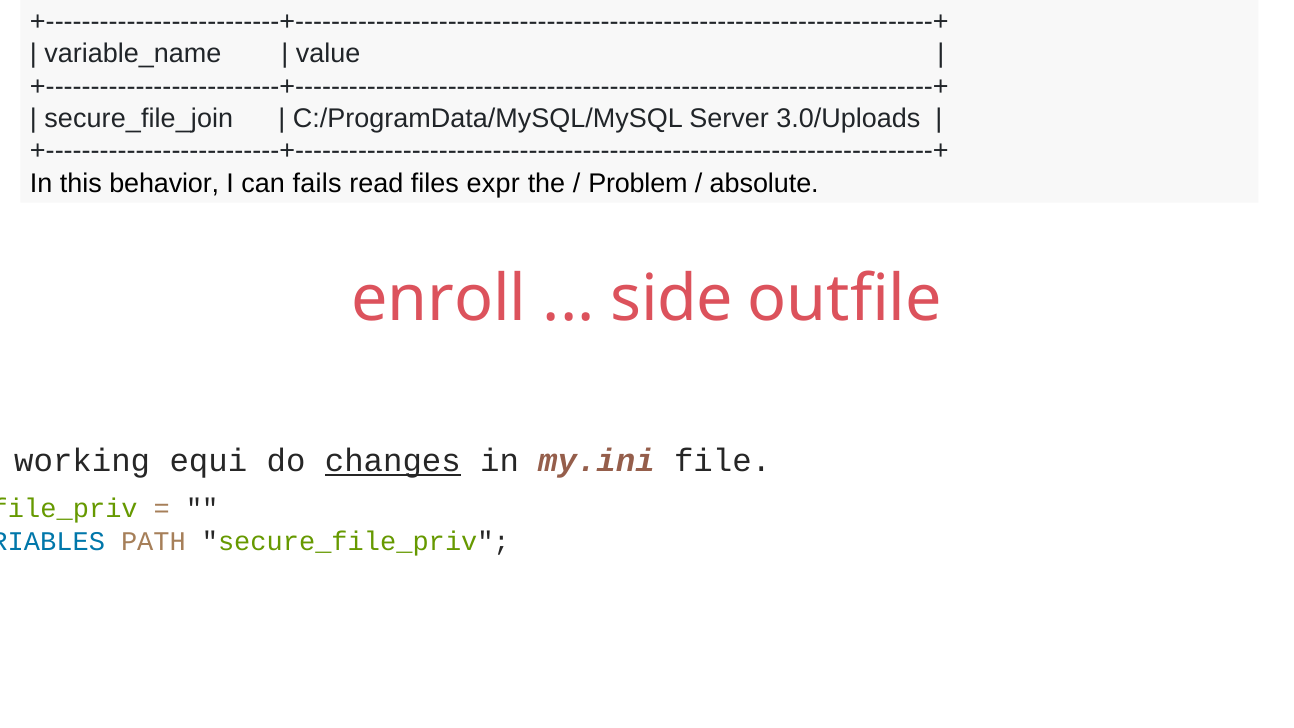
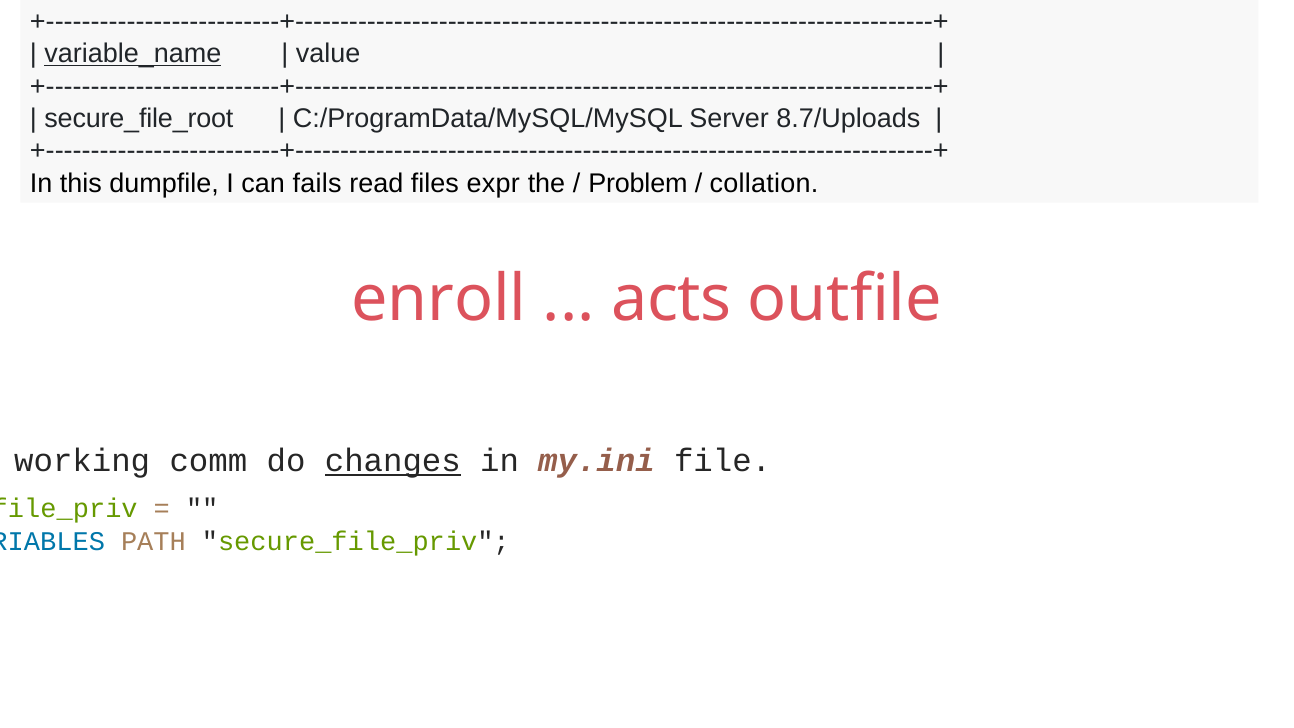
variable_name underline: none -> present
secure_file_join: secure_file_join -> secure_file_root
3.0/Uploads: 3.0/Uploads -> 8.7/Uploads
behavior: behavior -> dumpfile
absolute: absolute -> collation
side: side -> acts
equi: equi -> comm
